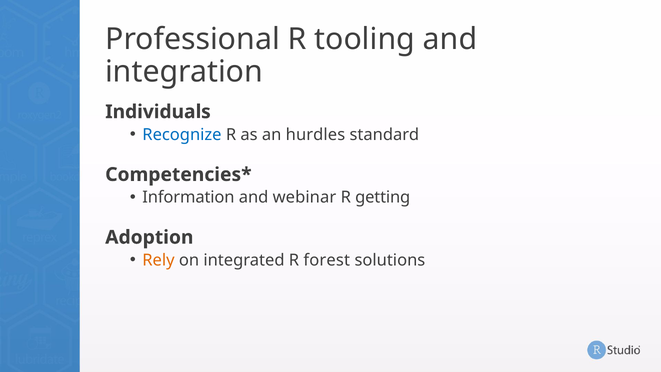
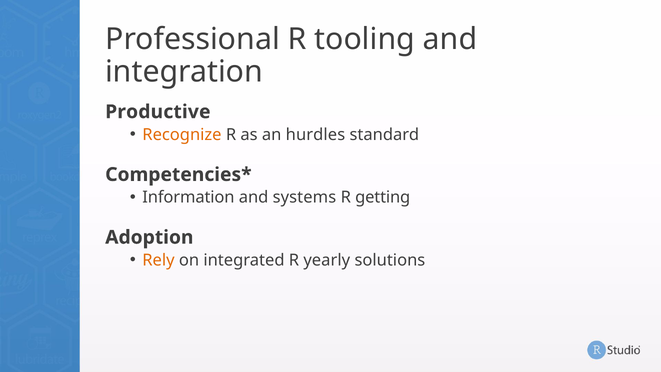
Individuals: Individuals -> Productive
Recognize colour: blue -> orange
webinar: webinar -> systems
forest: forest -> yearly
